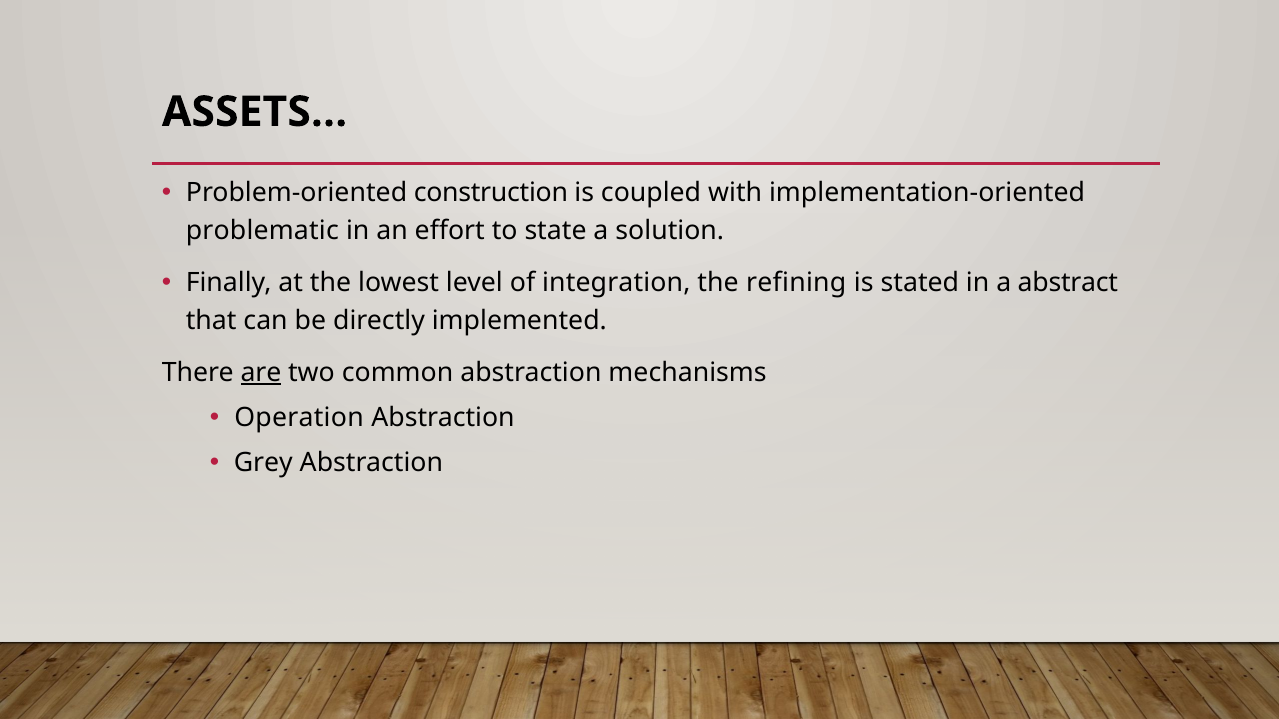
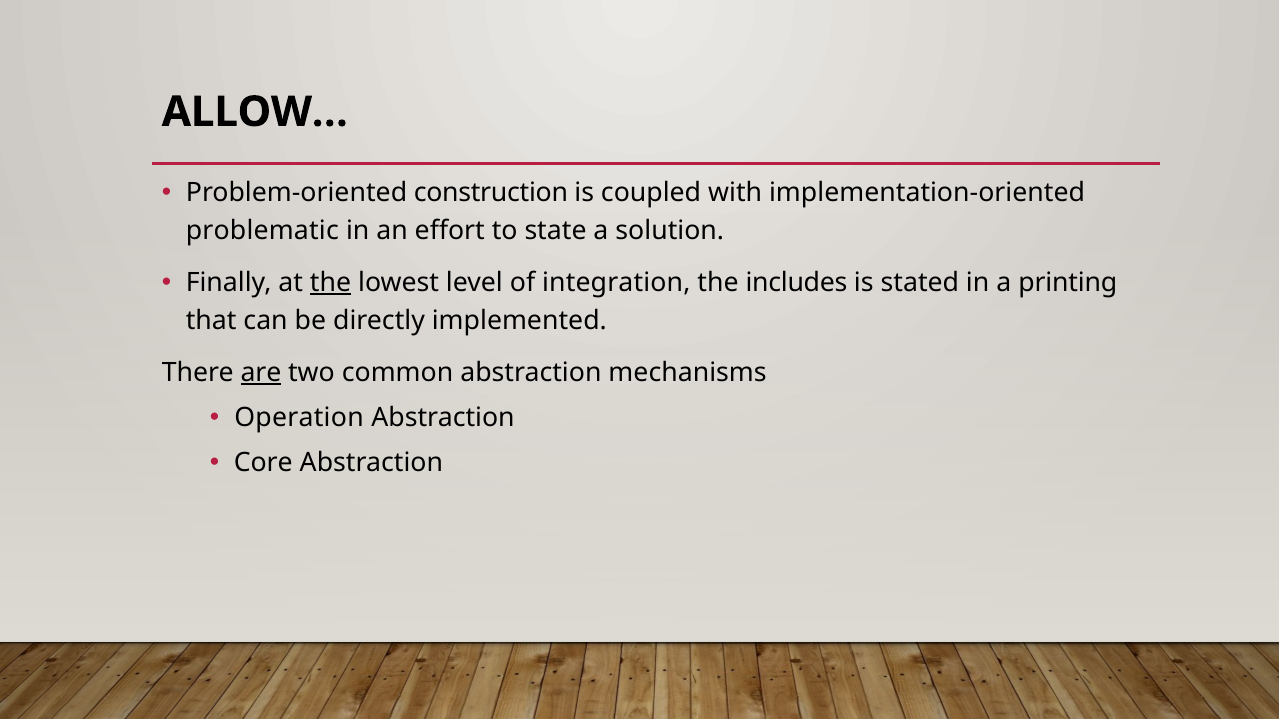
ASSETS…: ASSETS… -> ALLOW…
the at (331, 283) underline: none -> present
refining: refining -> includes
abstract: abstract -> printing
Grey: Grey -> Core
